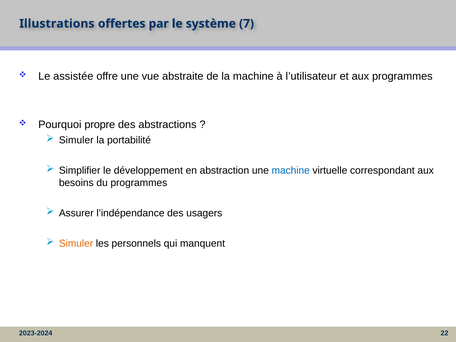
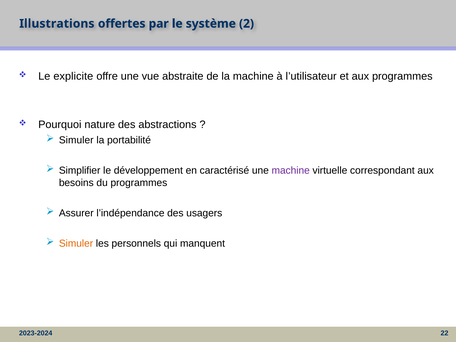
7: 7 -> 2
assistée: assistée -> explicite
propre: propre -> nature
abstraction: abstraction -> caractérisé
machine at (291, 171) colour: blue -> purple
